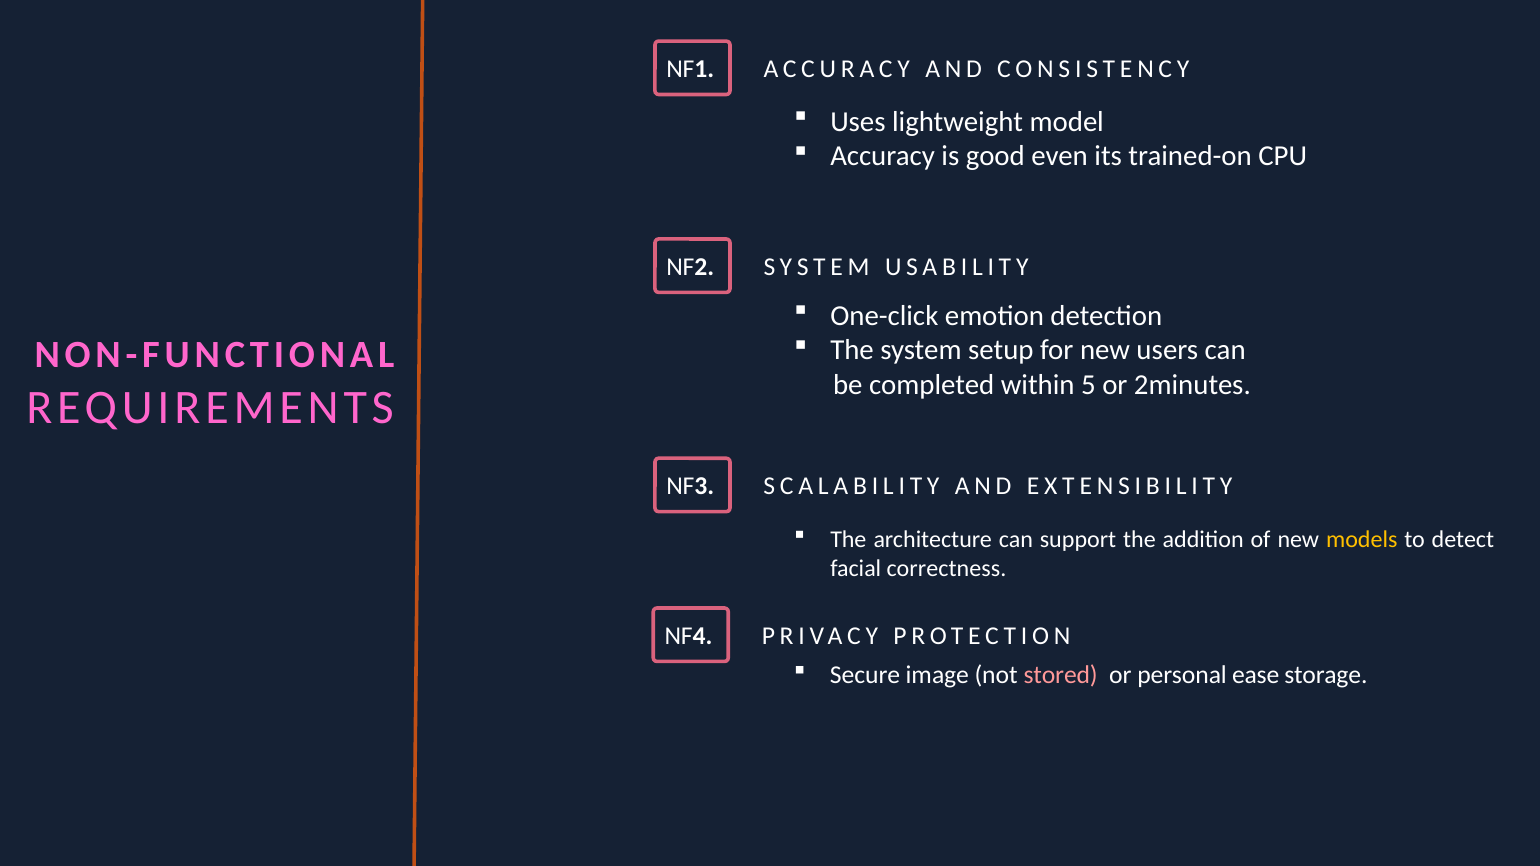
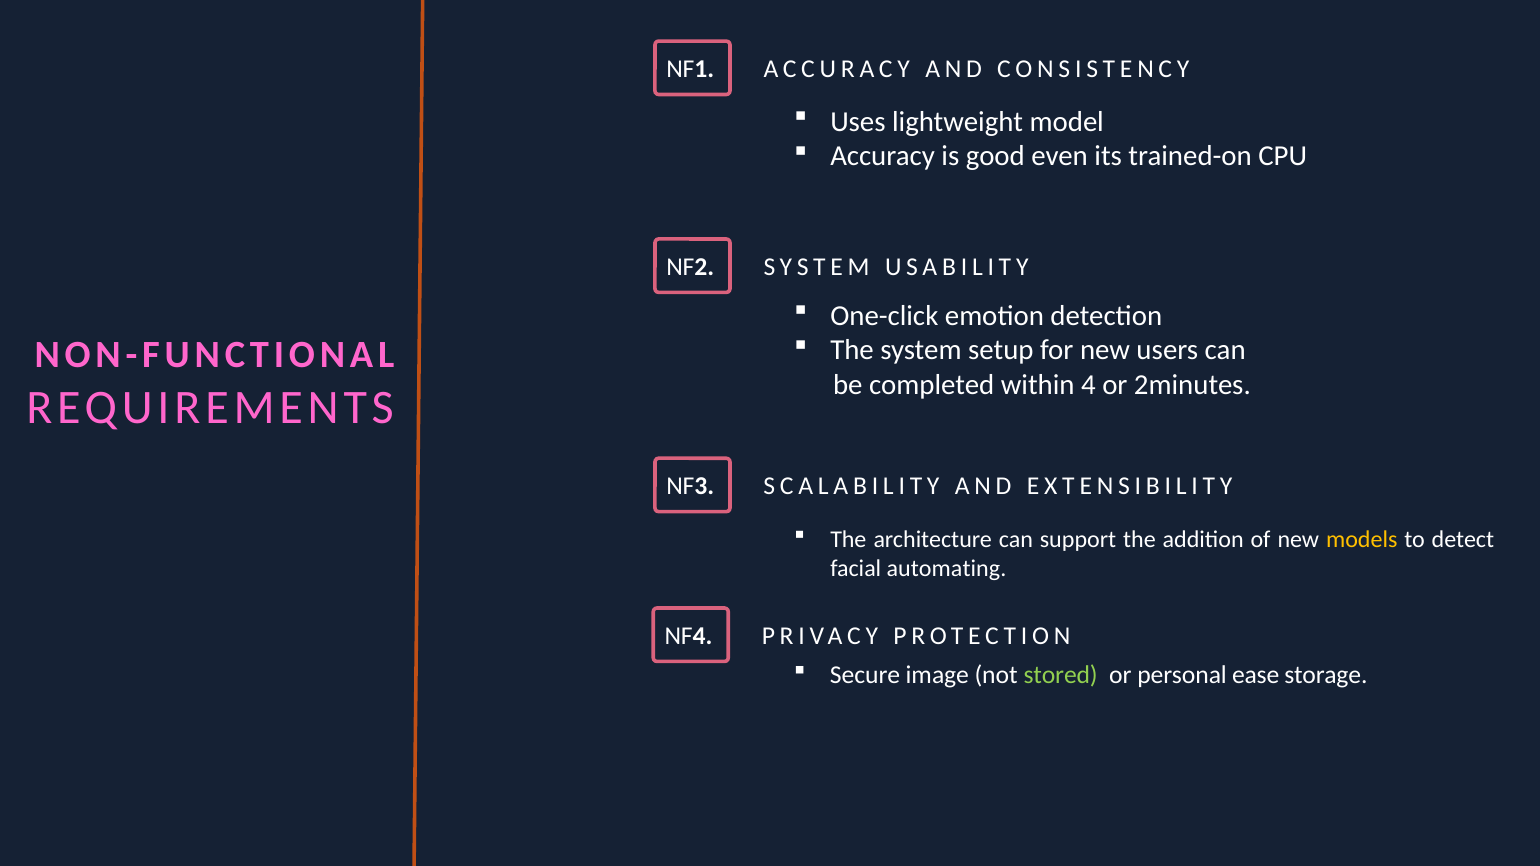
5: 5 -> 4
correctness: correctness -> automating
stored colour: pink -> light green
